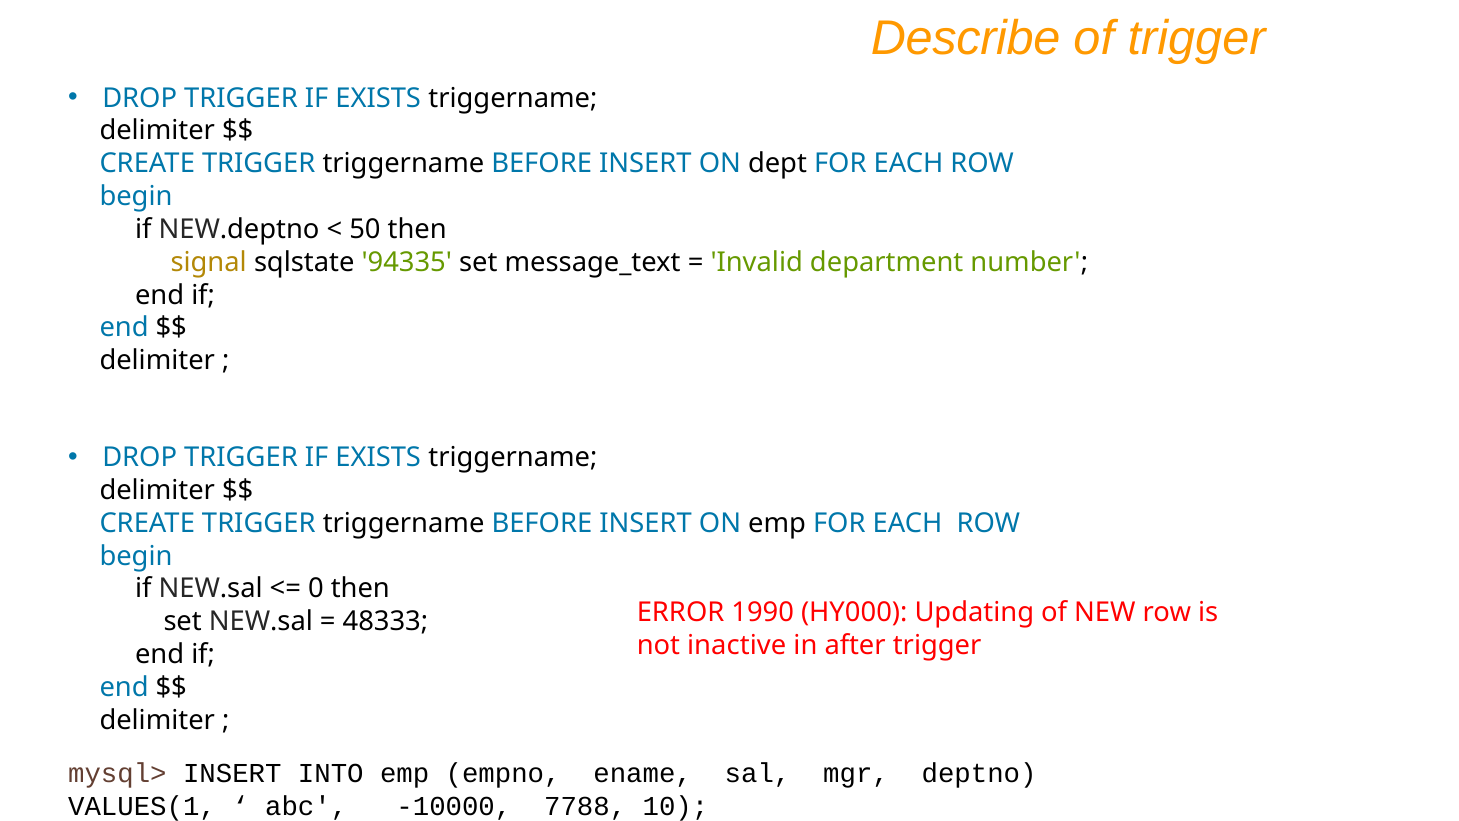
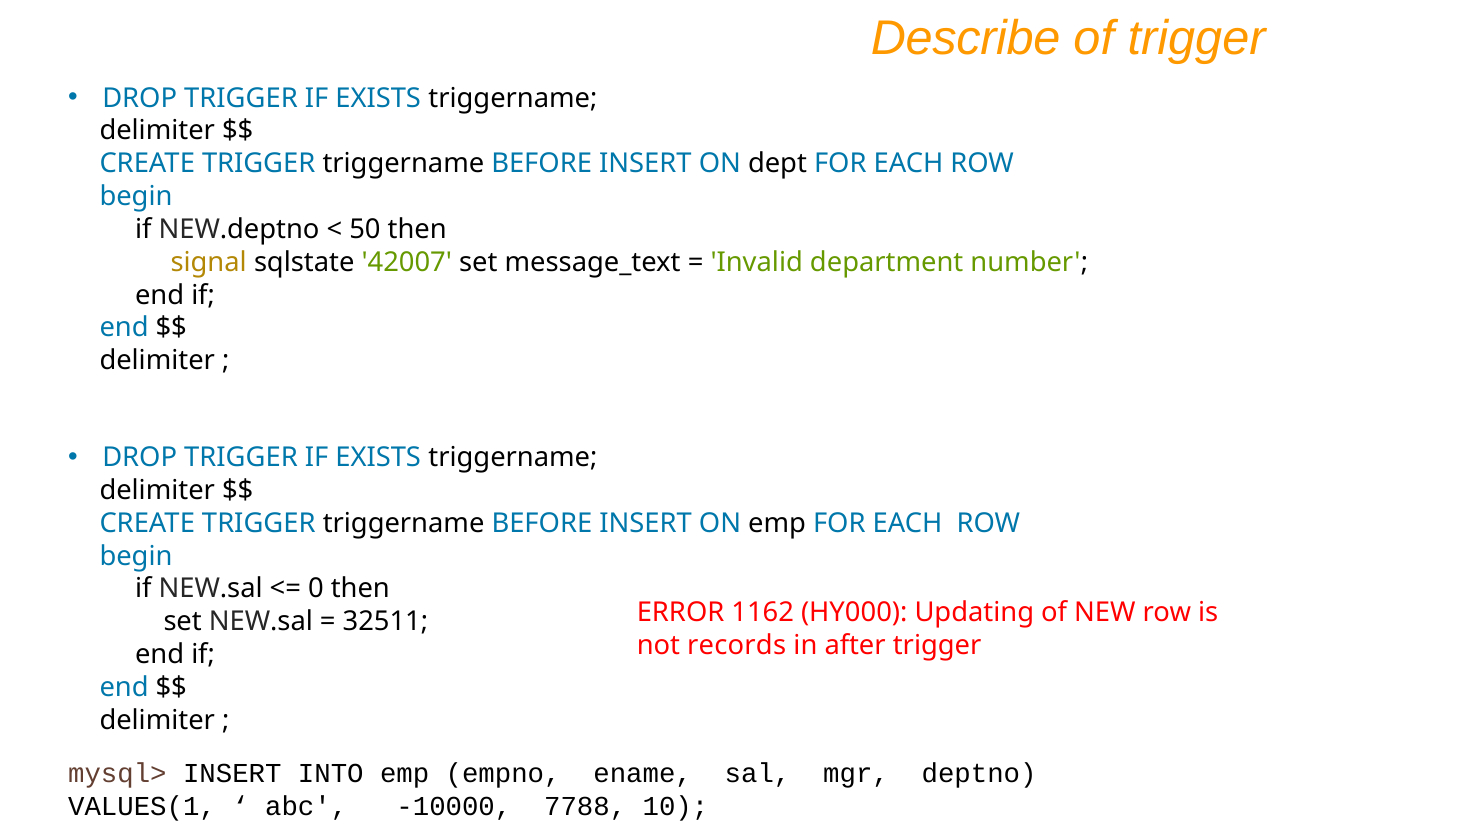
94335: 94335 -> 42007
1990: 1990 -> 1162
48333: 48333 -> 32511
inactive: inactive -> records
